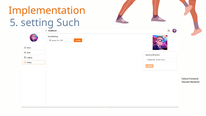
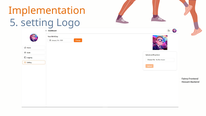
Such: Such -> Logo
